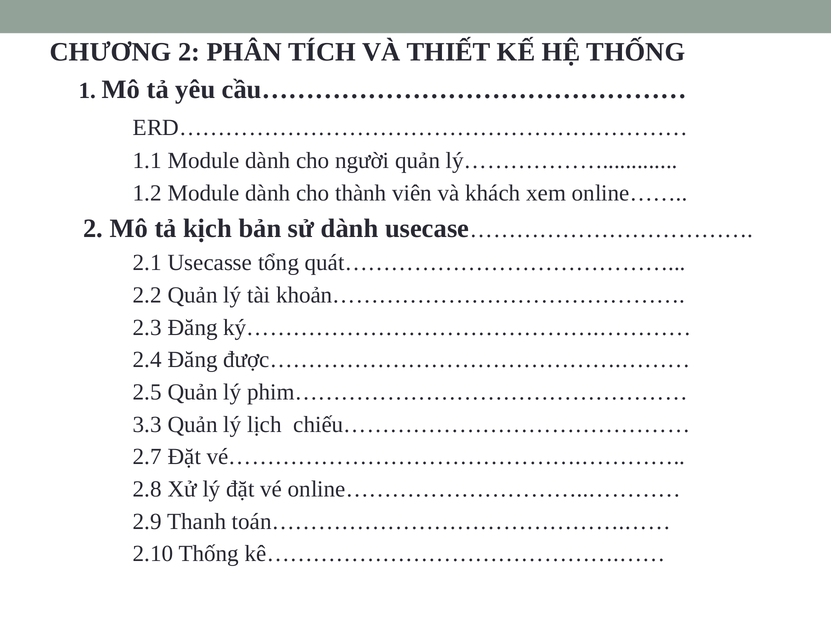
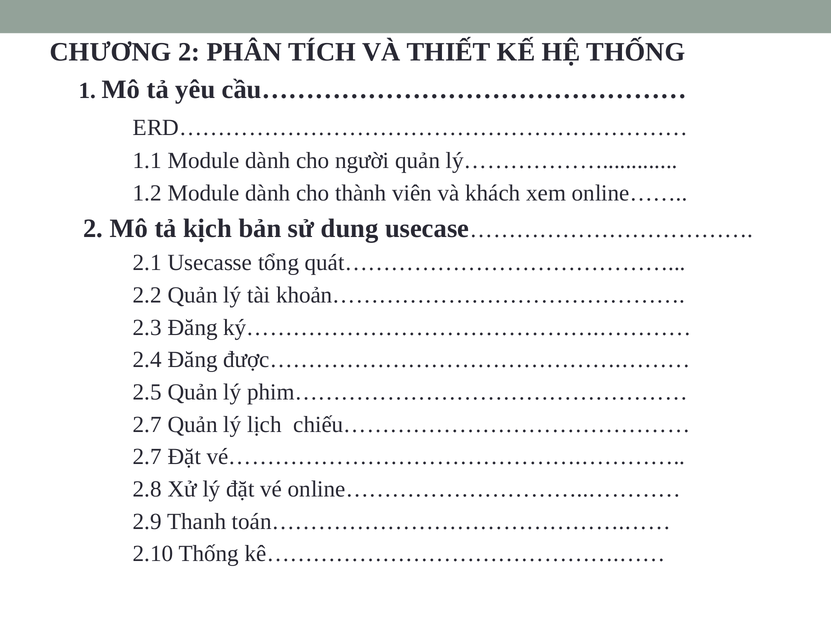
sử dành: dành -> dung
3.3 at (147, 425): 3.3 -> 2.7
